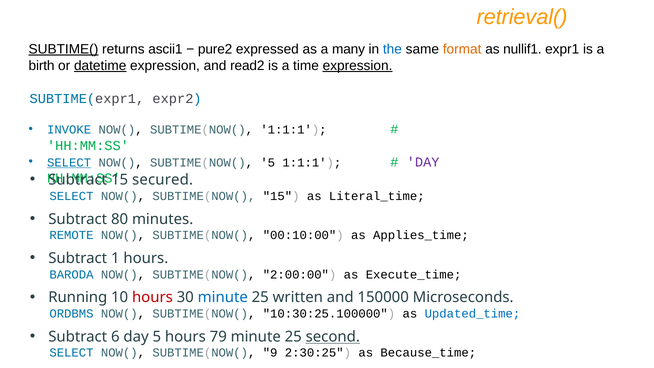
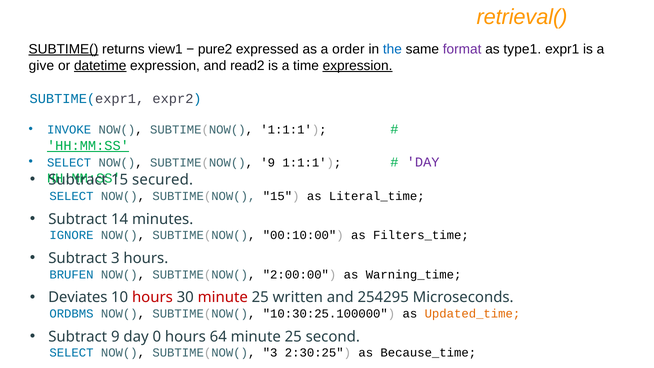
ascii1: ascii1 -> view1
many: many -> order
format colour: orange -> purple
nullif1: nullif1 -> type1
birth: birth -> give
HH:MM:SS at (88, 146) underline: none -> present
SELECT at (69, 162) underline: present -> none
SUBTIME(NOW( 5: 5 -> 9
80: 80 -> 14
REMOTE: REMOTE -> IGNORE
Applies_time: Applies_time -> Filters_time
Subtract 1: 1 -> 3
BARODA: BARODA -> BRUFEN
Execute_time: Execute_time -> Warning_time
Running: Running -> Deviates
minute at (223, 297) colour: blue -> red
150000: 150000 -> 254295
Updated_time colour: blue -> orange
Subtract 6: 6 -> 9
day 5: 5 -> 0
79: 79 -> 64
second underline: present -> none
SUBTIME(NOW( 9: 9 -> 3
